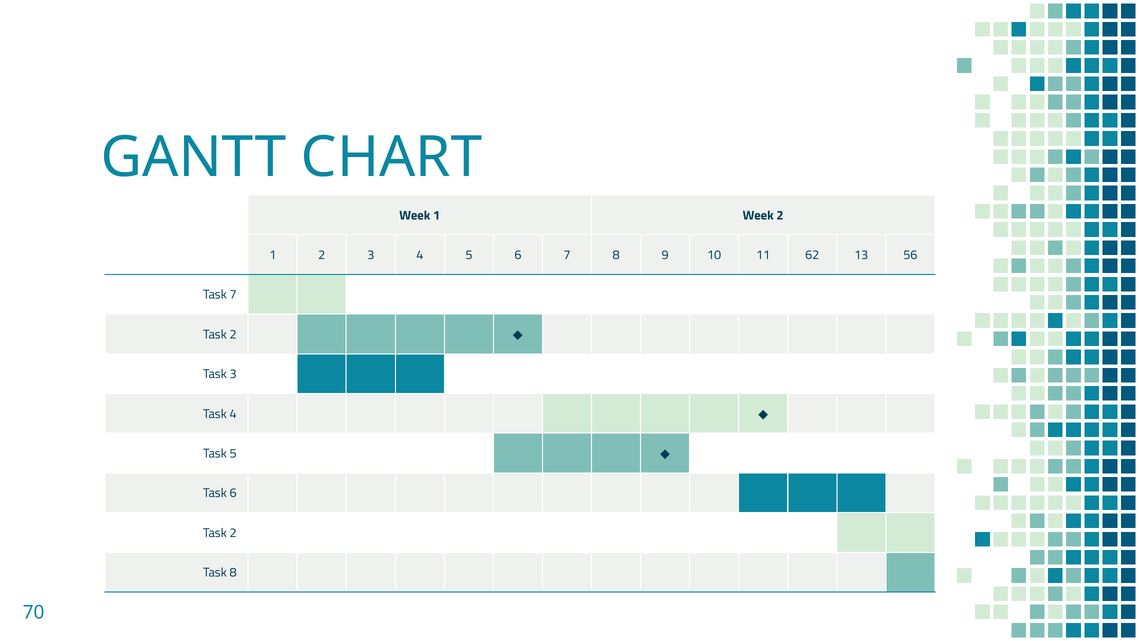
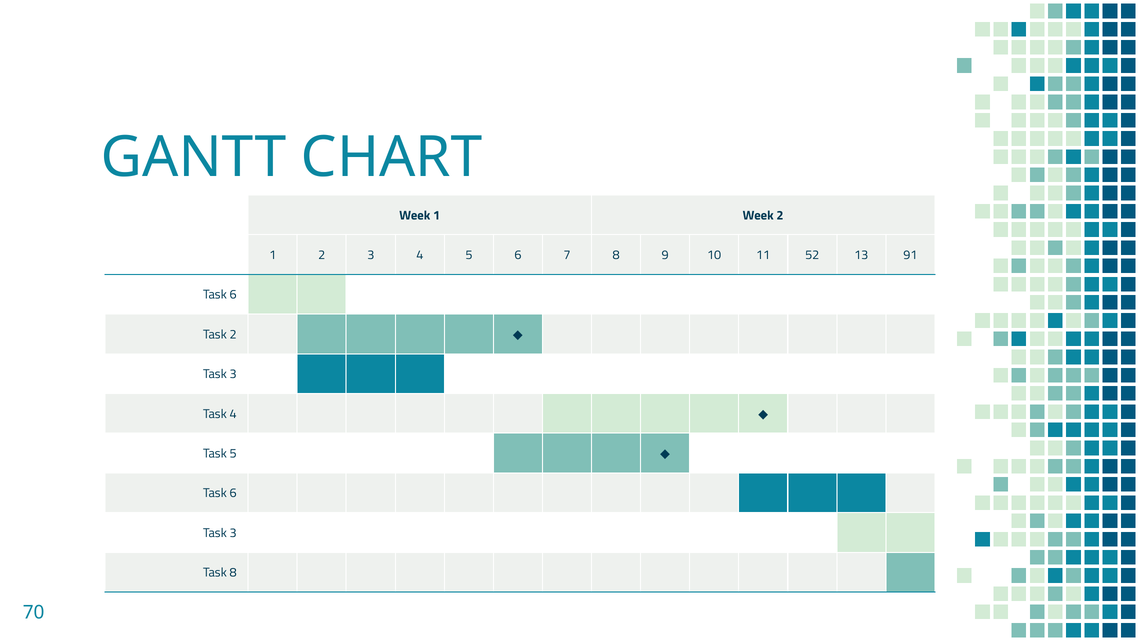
62: 62 -> 52
56: 56 -> 91
7 at (233, 295): 7 -> 6
2 at (233, 533): 2 -> 3
